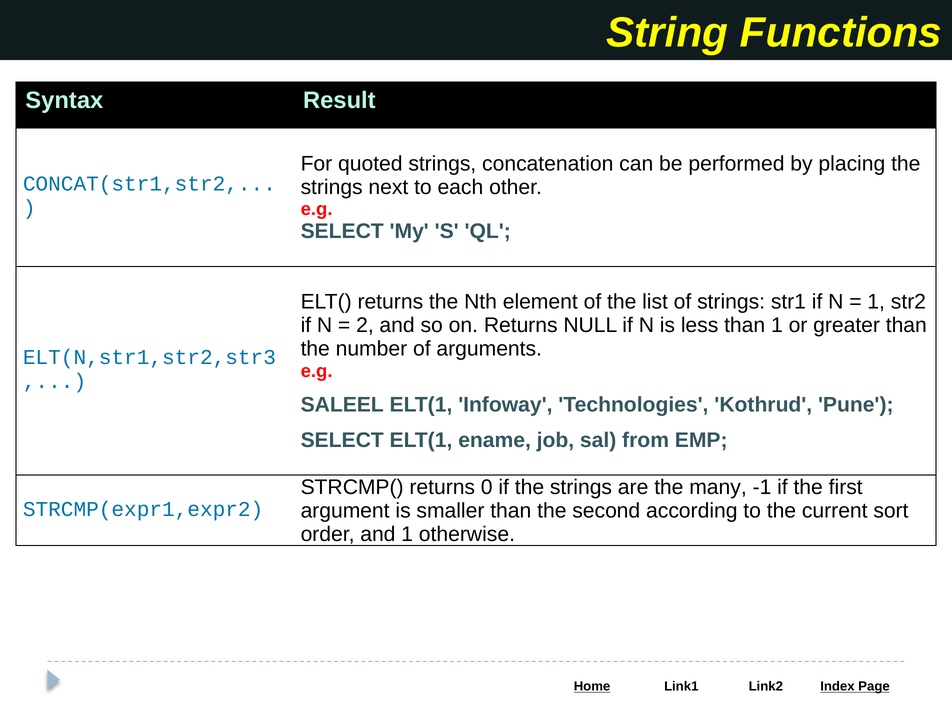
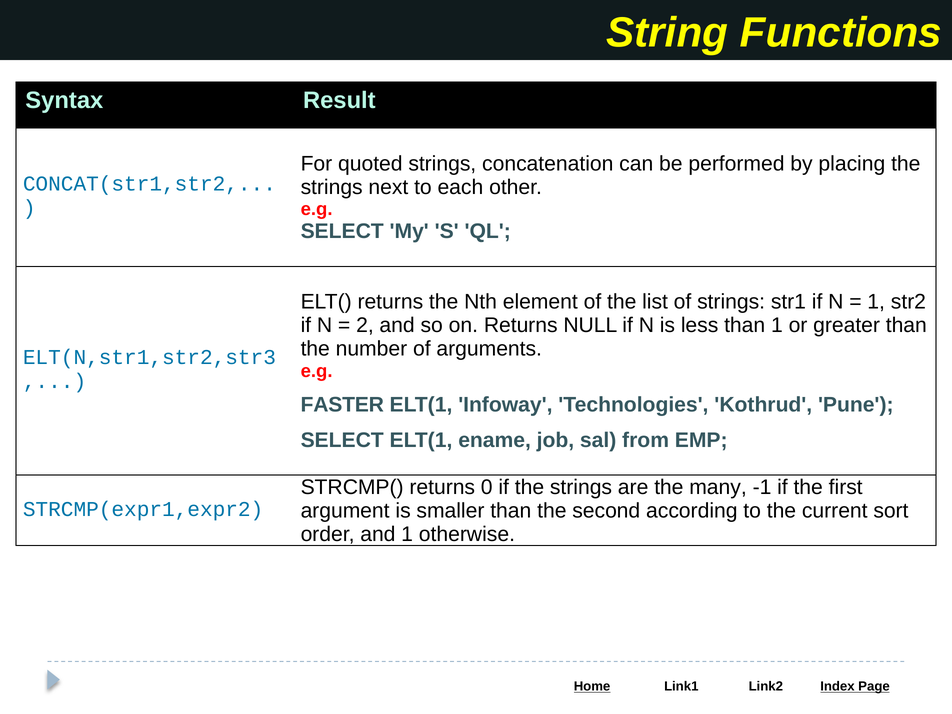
SALEEL: SALEEL -> FASTER
